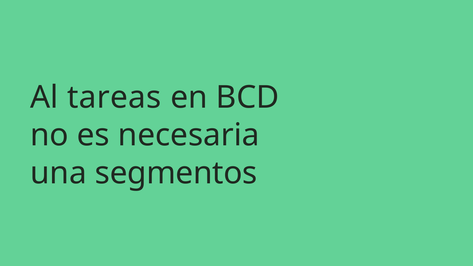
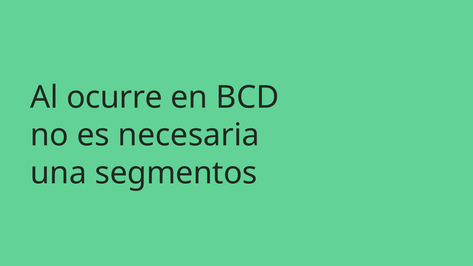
tareas: tareas -> ocurre
